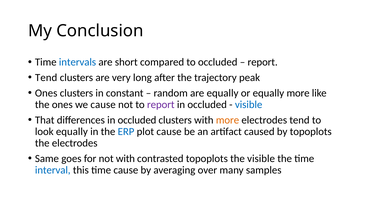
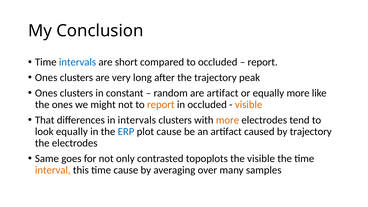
Tend at (46, 78): Tend -> Ones
are equally: equally -> artifact
we cause: cause -> might
report at (161, 105) colour: purple -> orange
visible at (249, 105) colour: blue -> orange
differences in occluded: occluded -> intervals
by topoplots: topoplots -> trajectory
not with: with -> only
interval colour: blue -> orange
